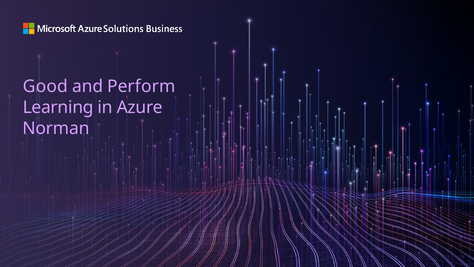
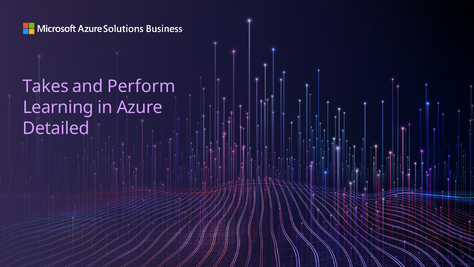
Good: Good -> Takes
Norman: Norman -> Detailed
